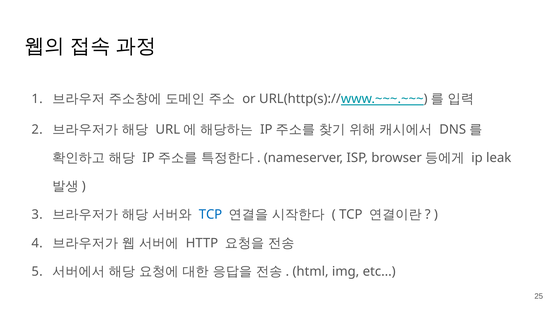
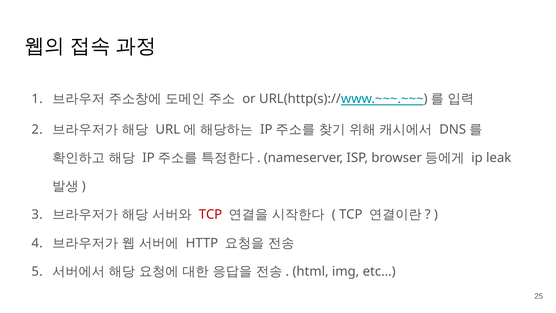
TCP at (211, 214) colour: blue -> red
